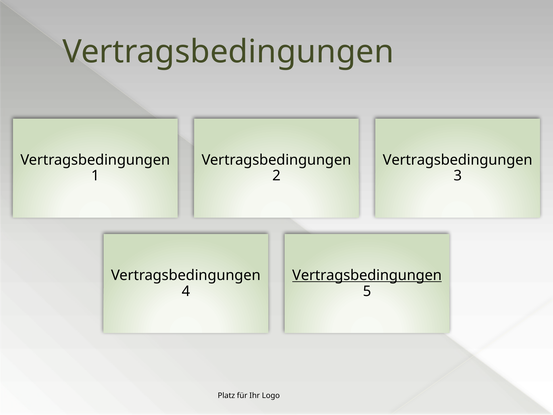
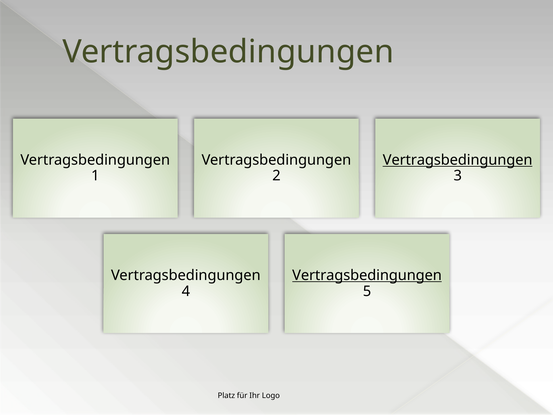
Vertragsbedingungen at (458, 160) underline: none -> present
